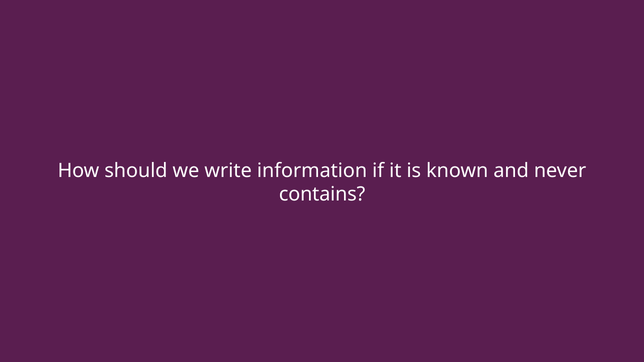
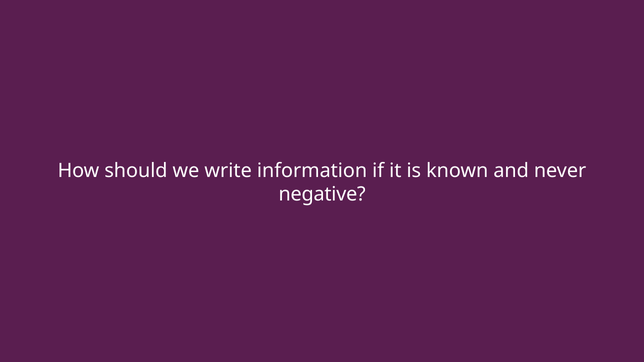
contains: contains -> negative
